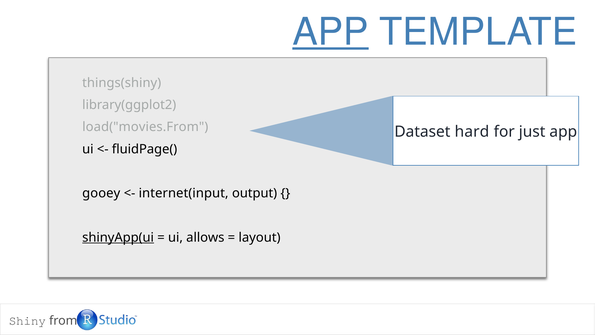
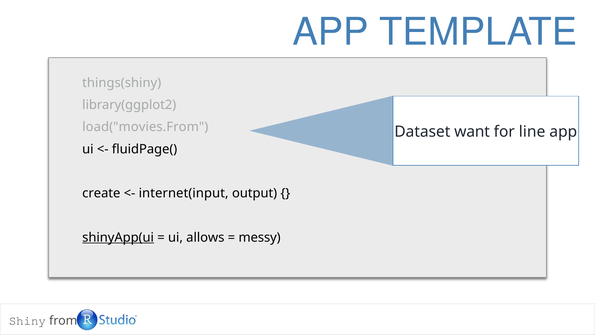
APP at (331, 32) underline: present -> none
hard: hard -> want
just: just -> line
gooey: gooey -> create
layout: layout -> messy
